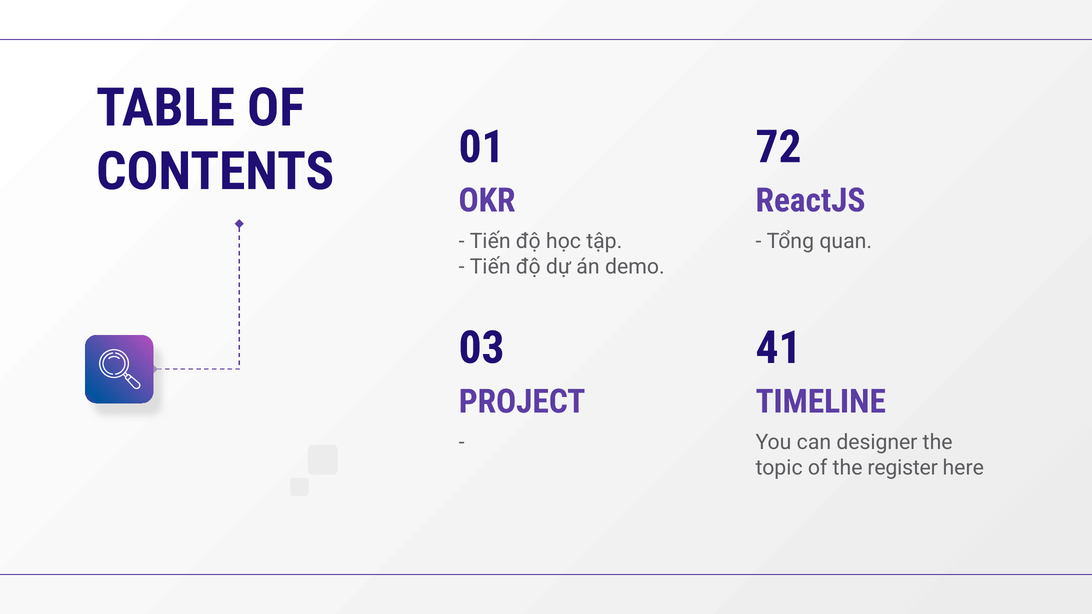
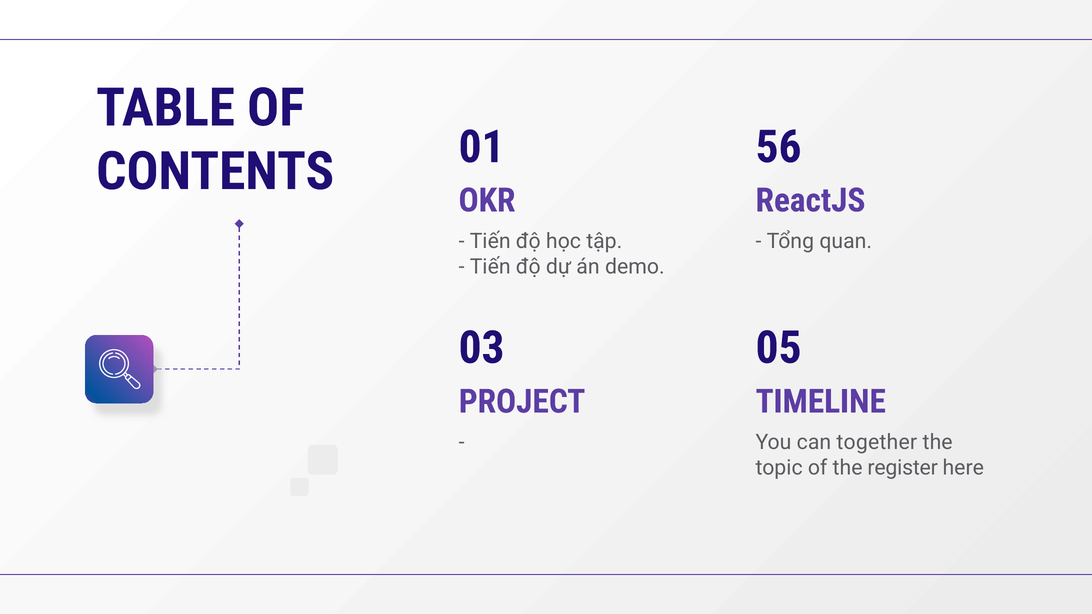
72: 72 -> 56
41: 41 -> 05
designer: designer -> together
